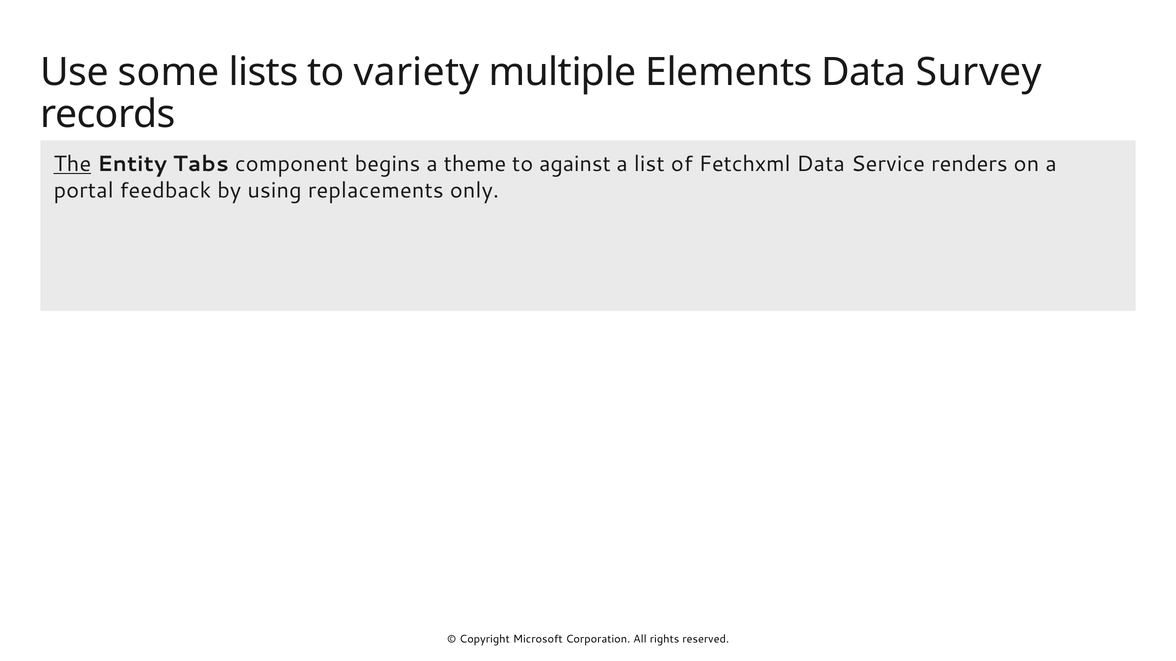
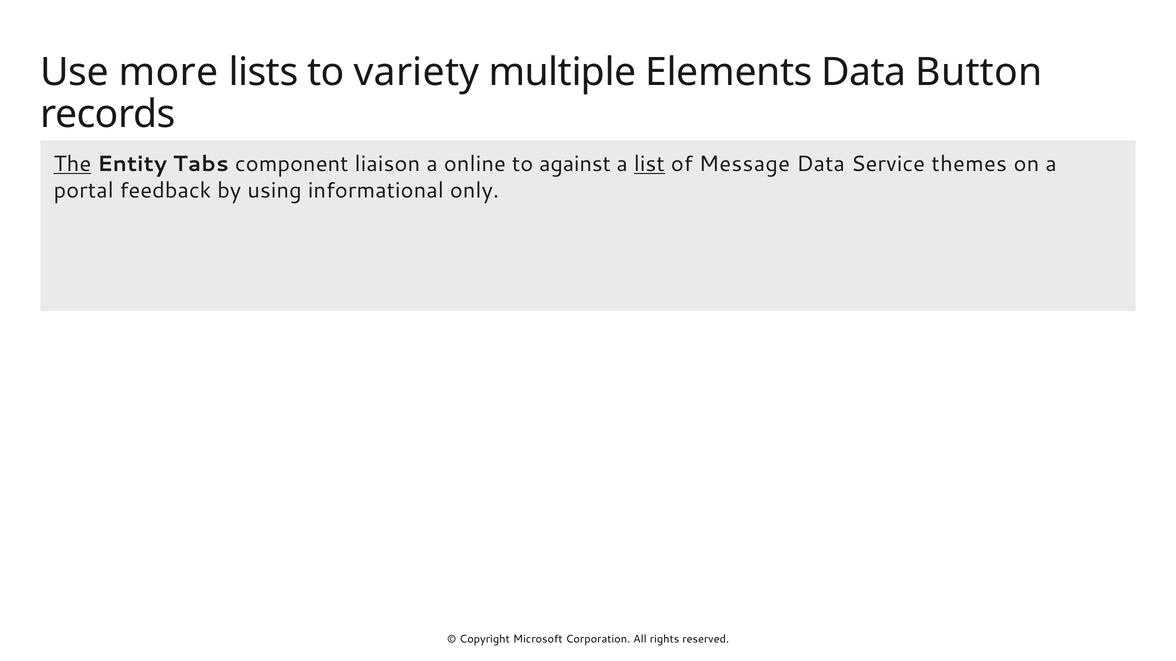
some: some -> more
Survey: Survey -> Button
begins: begins -> liaison
theme: theme -> online
list underline: none -> present
Fetchxml: Fetchxml -> Message
renders: renders -> themes
replacements: replacements -> informational
